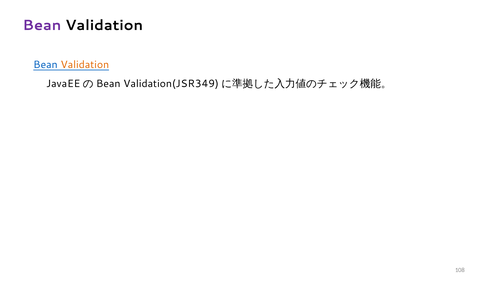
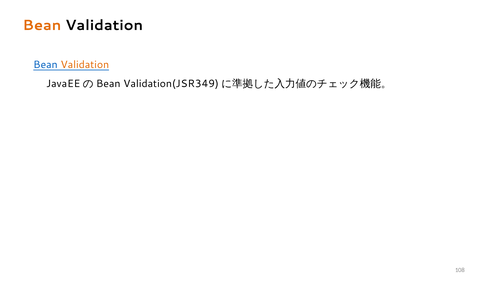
Bean at (42, 25) colour: purple -> orange
